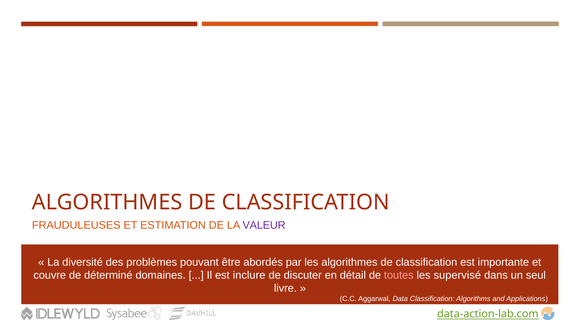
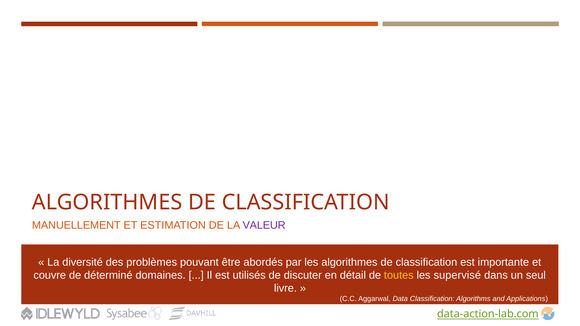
FRAUDULEUSES: FRAUDULEUSES -> MANUELLEMENT
inclure: inclure -> utilisés
toutes colour: pink -> yellow
